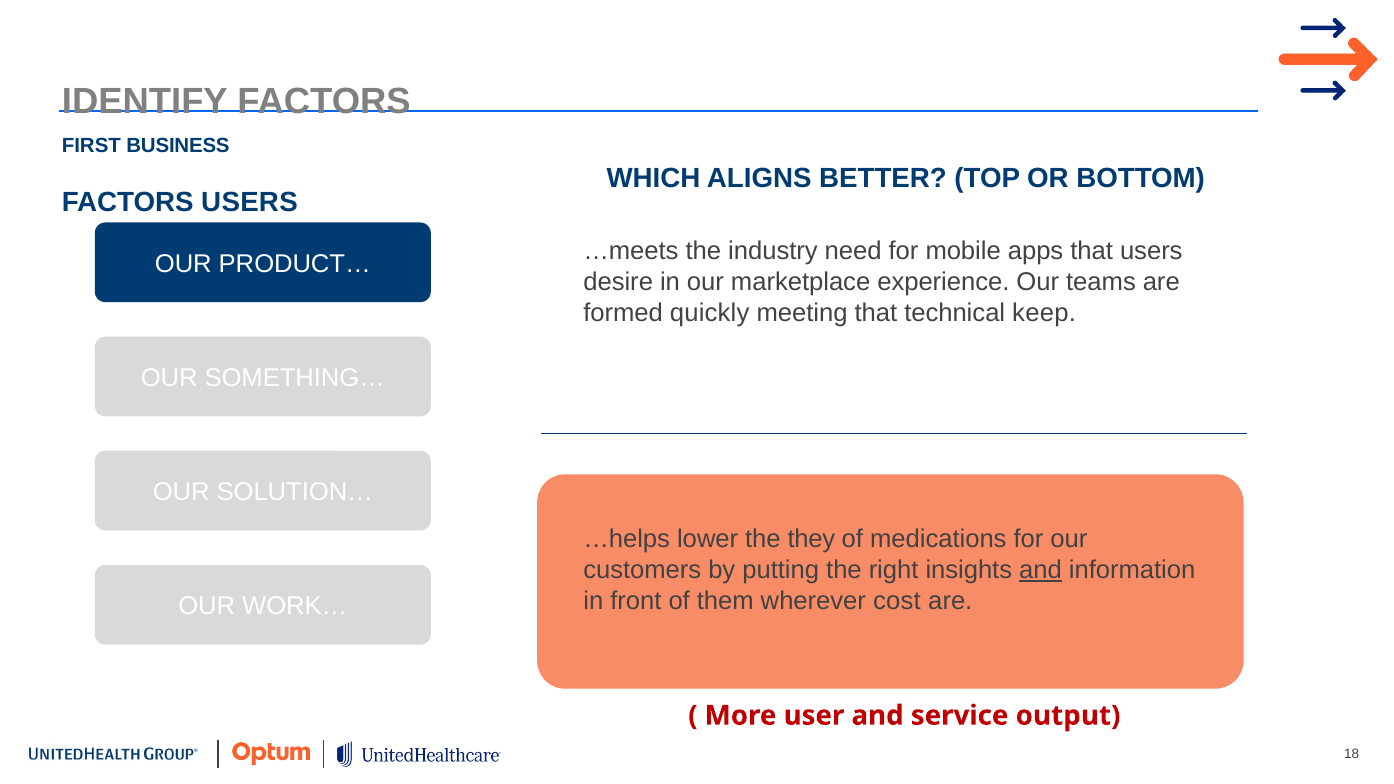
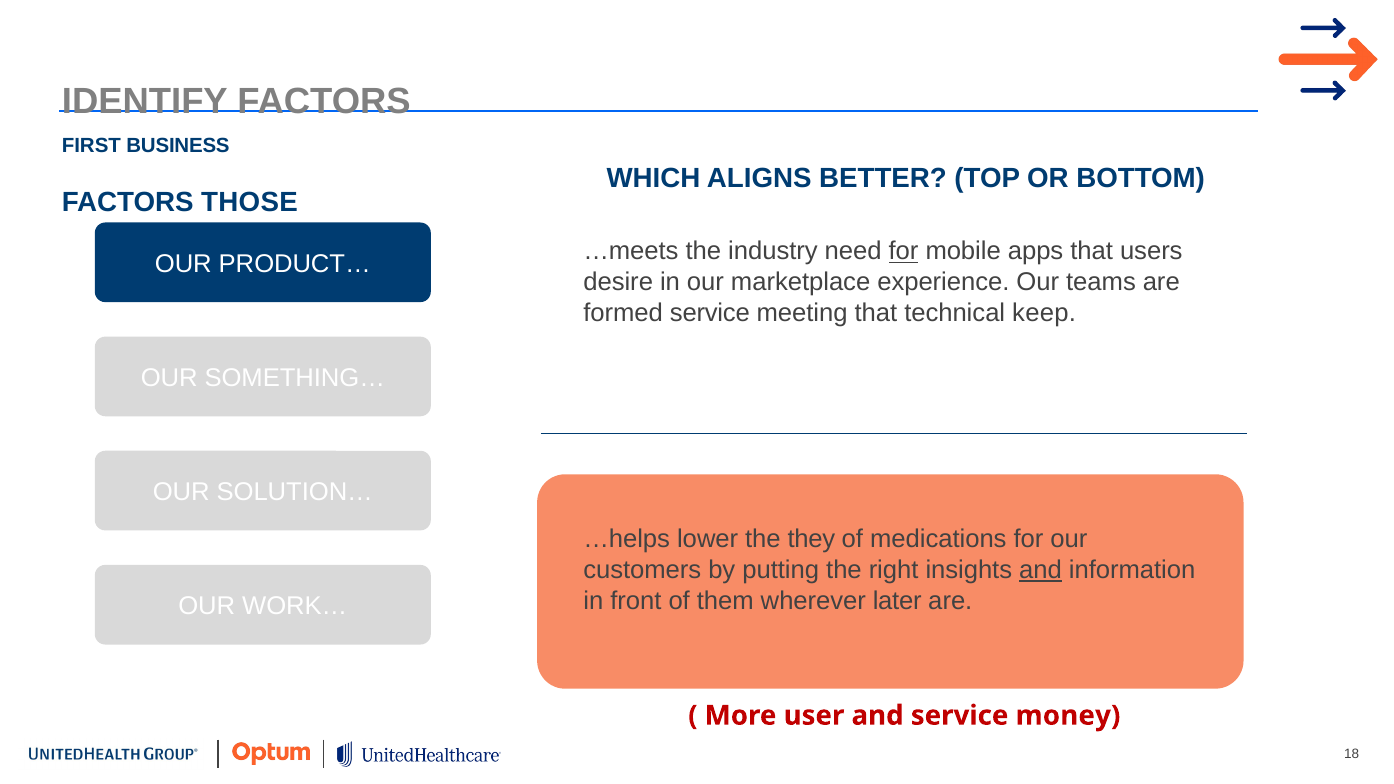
FACTORS USERS: USERS -> THOSE
for at (904, 251) underline: none -> present
formed quickly: quickly -> service
cost: cost -> later
output: output -> money
